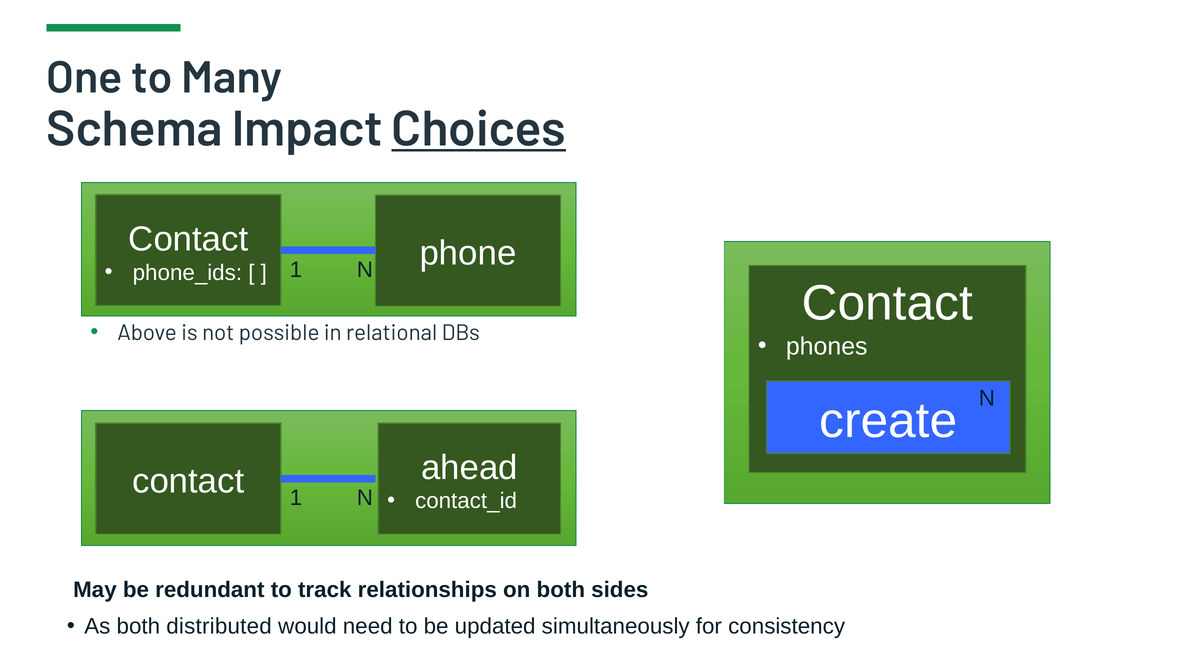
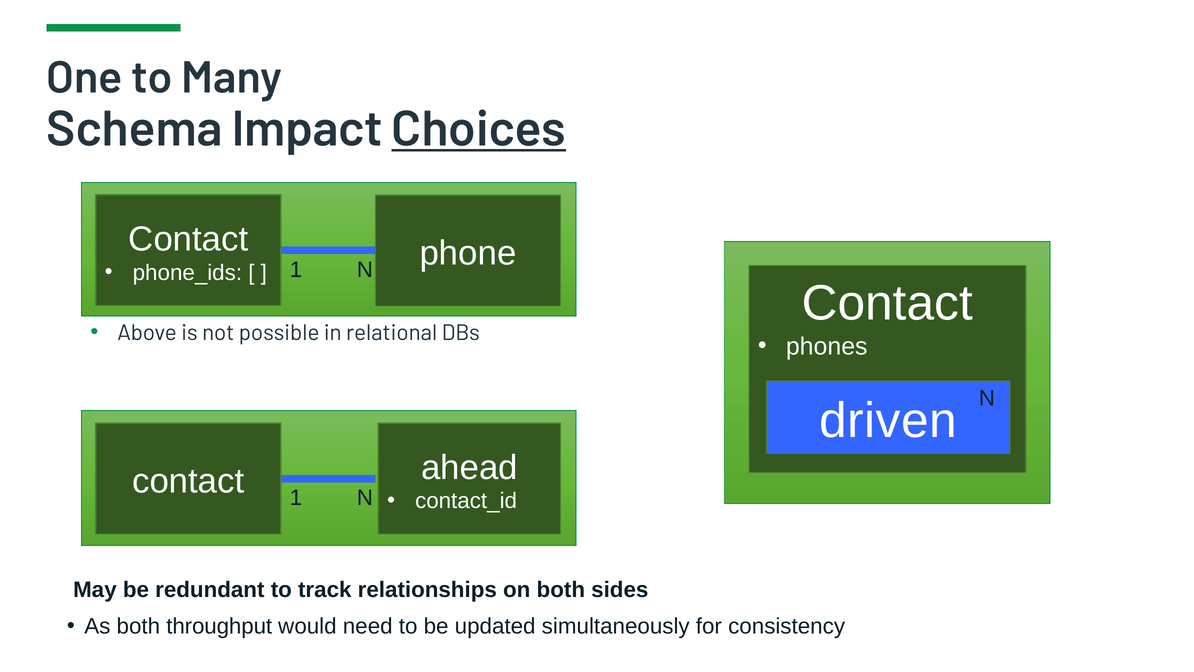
create: create -> driven
distributed: distributed -> throughput
